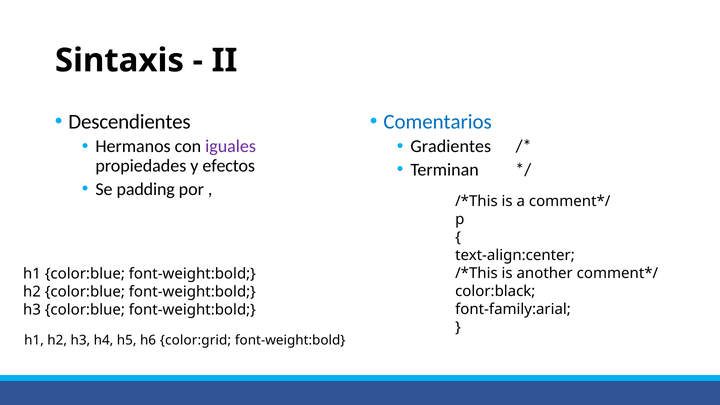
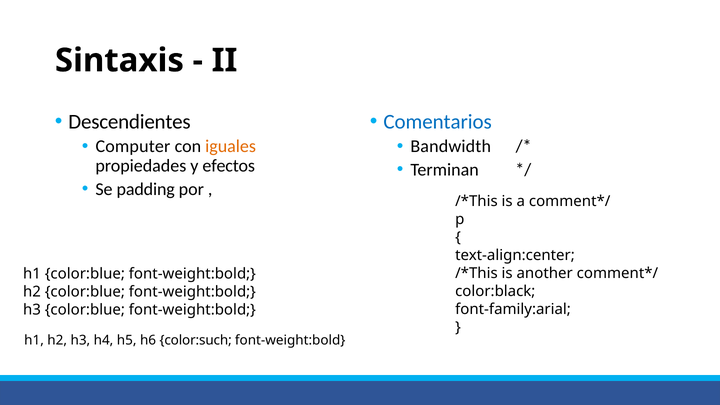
Hermanos: Hermanos -> Computer
iguales colour: purple -> orange
Gradientes: Gradientes -> Bandwidth
color:grid: color:grid -> color:such
